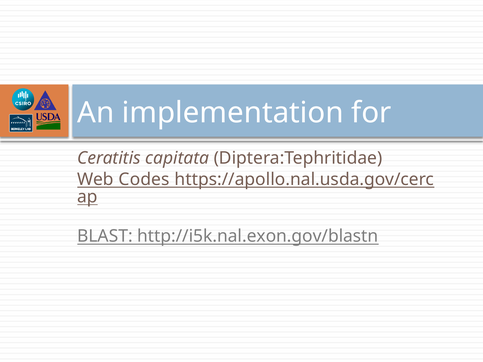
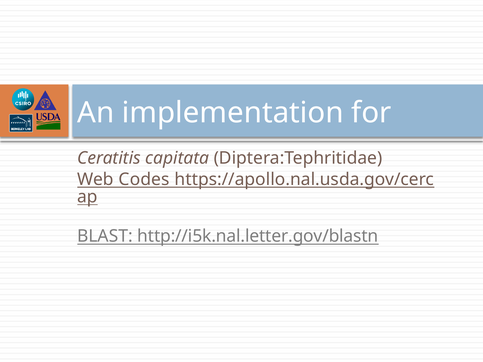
http://i5k.nal.exon.gov/blastn: http://i5k.nal.exon.gov/blastn -> http://i5k.nal.letter.gov/blastn
